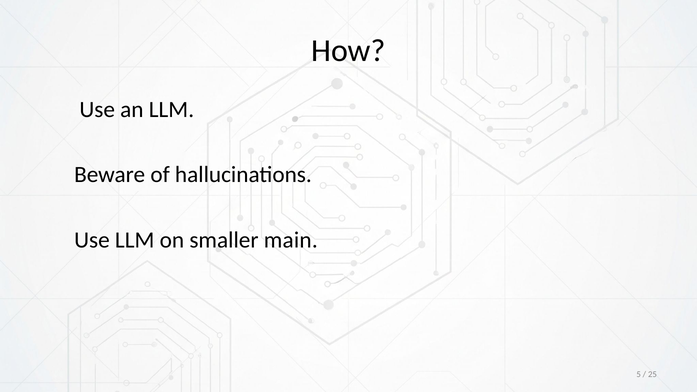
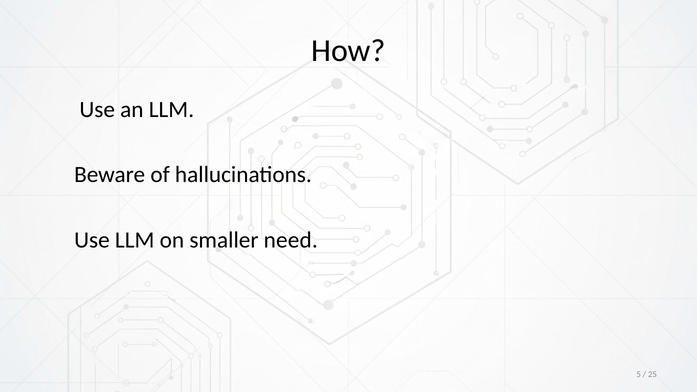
main: main -> need
